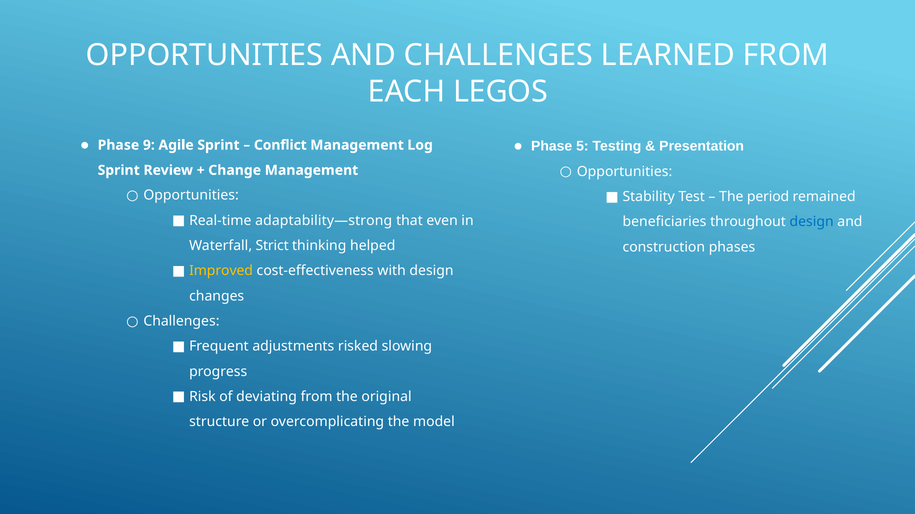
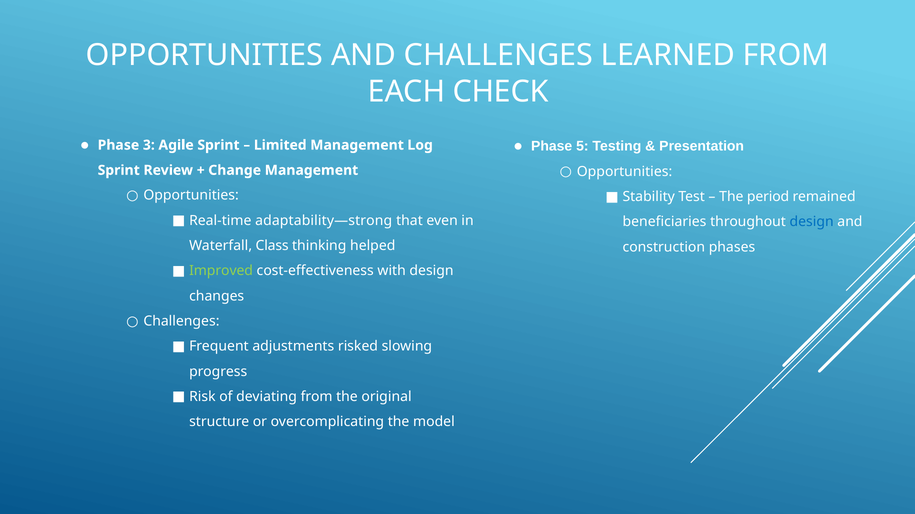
LEGOS: LEGOS -> CHECK
9: 9 -> 3
Conflict: Conflict -> Limited
Strict: Strict -> Class
Improved colour: yellow -> light green
